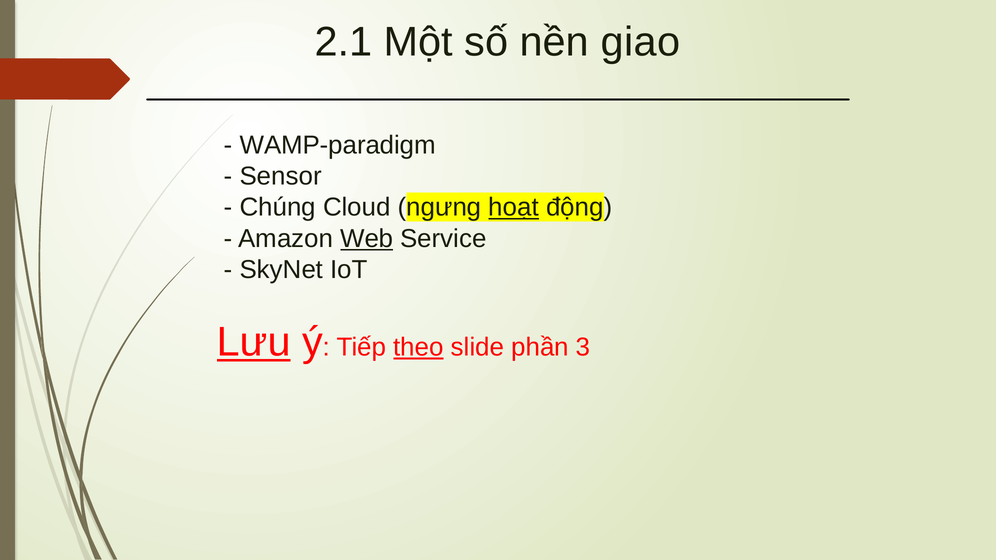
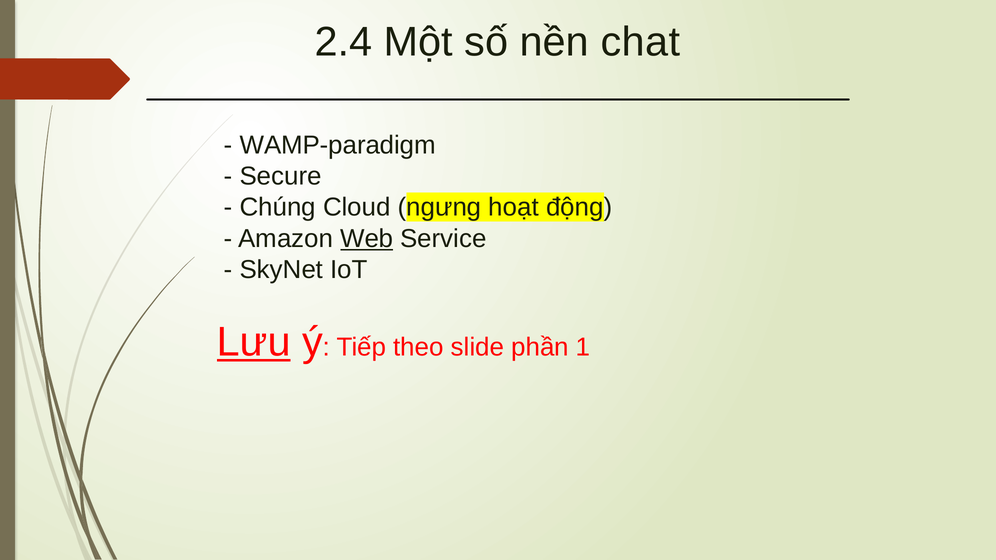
2.1: 2.1 -> 2.4
giao: giao -> chat
Sensor: Sensor -> Secure
hoạt underline: present -> none
theo underline: present -> none
3: 3 -> 1
